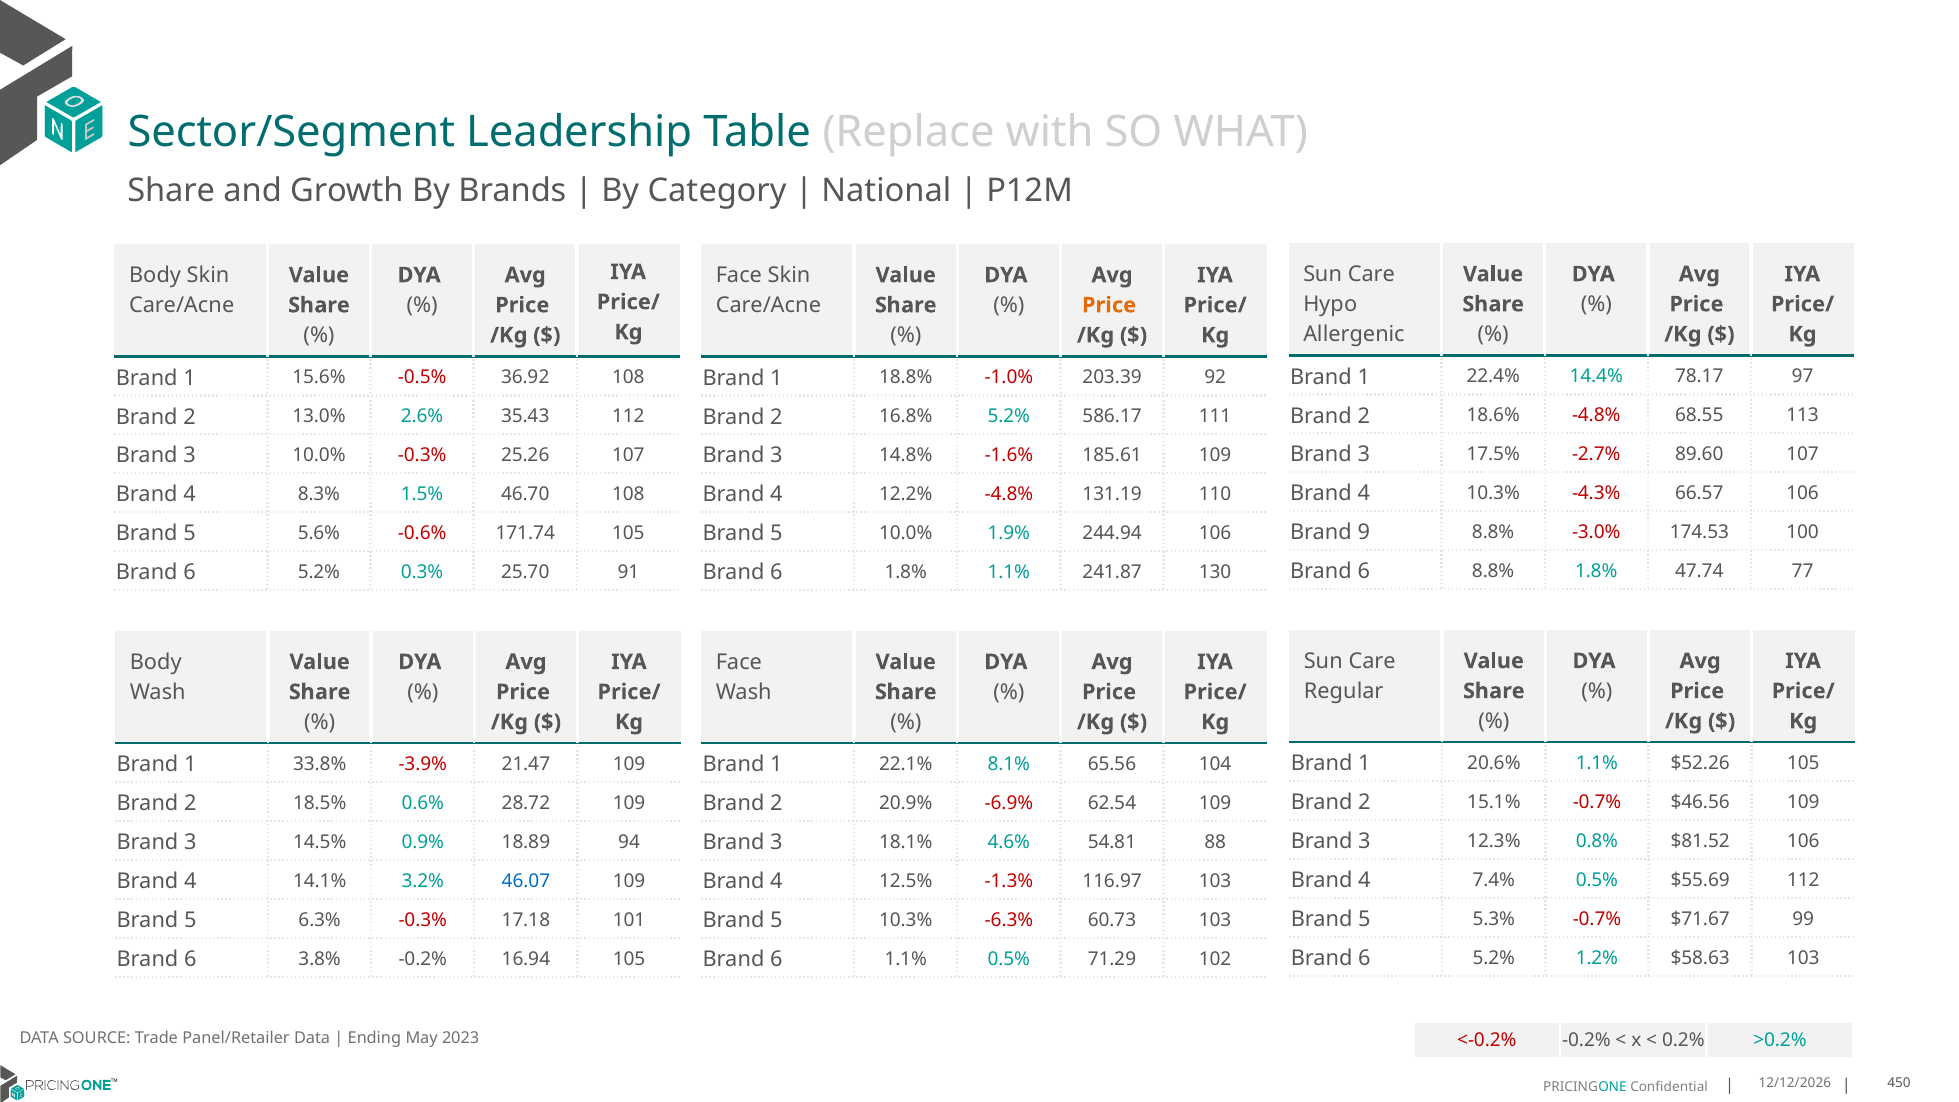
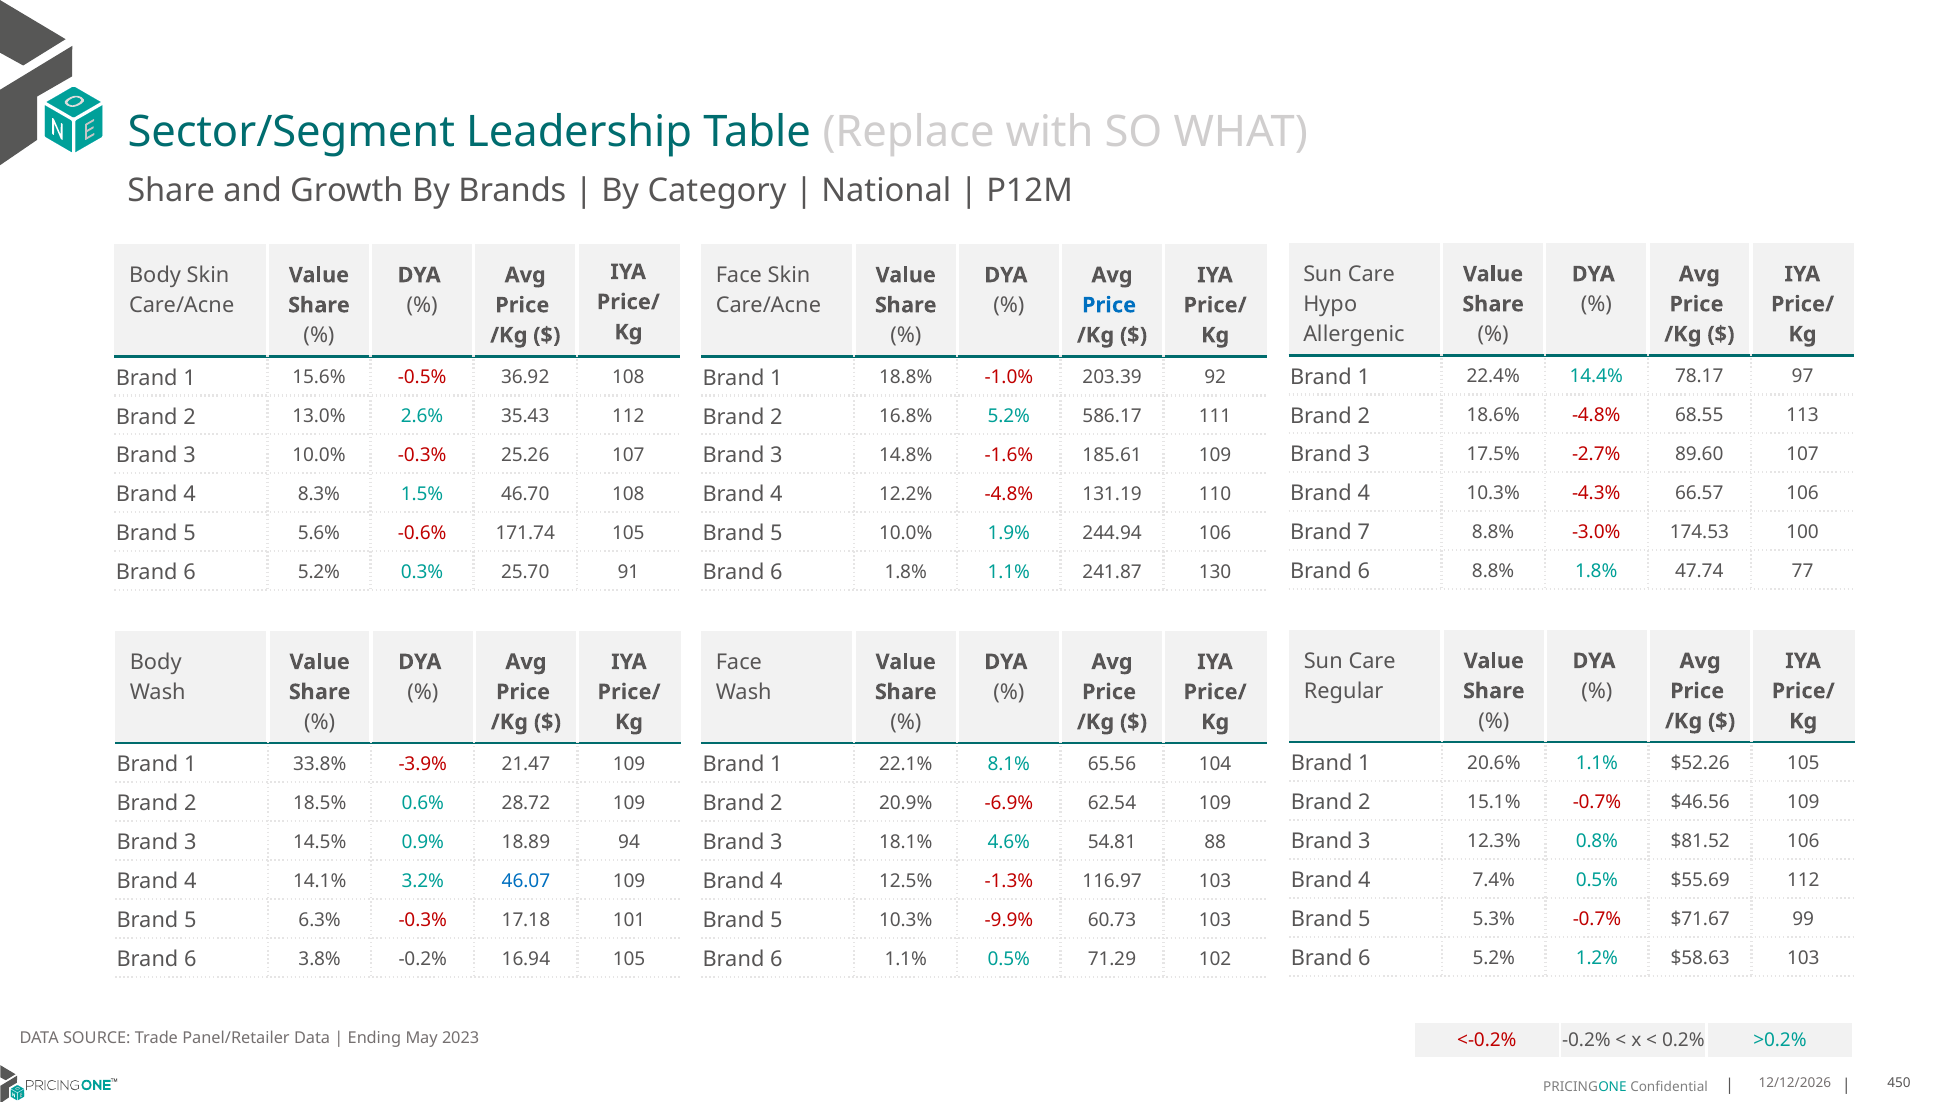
Price at (1109, 305) colour: orange -> blue
9: 9 -> 7
-6.3%: -6.3% -> -9.9%
